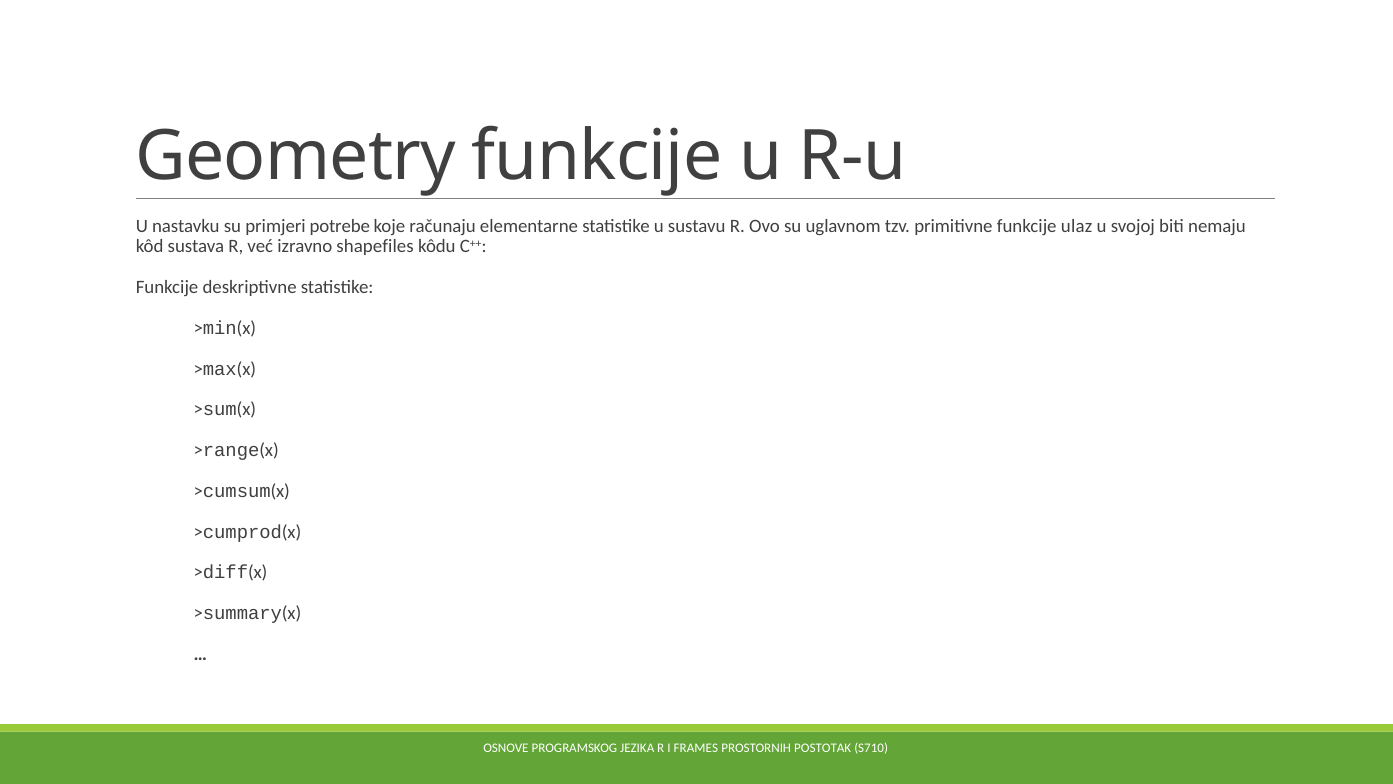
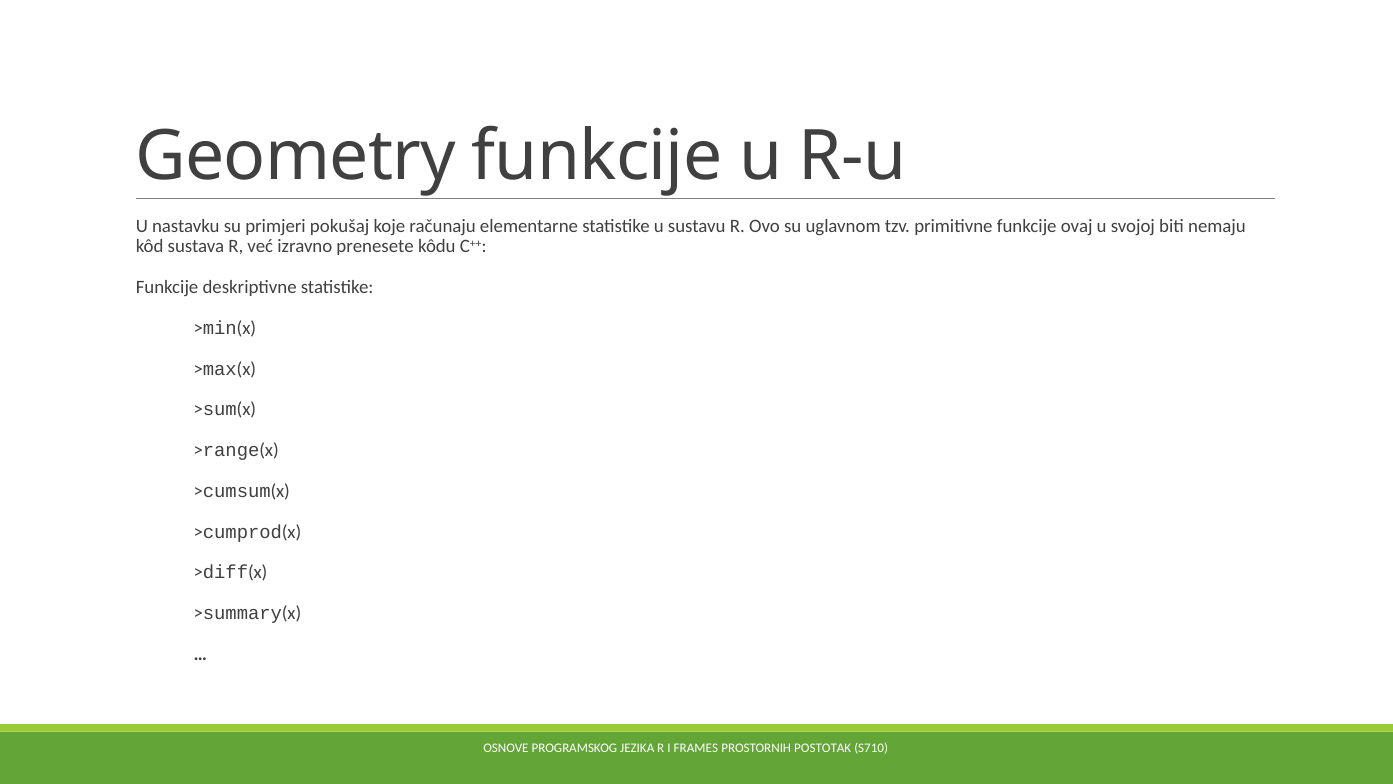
potrebe: potrebe -> pokušaj
ulaz: ulaz -> ovaj
shapefiles: shapefiles -> prenesete
